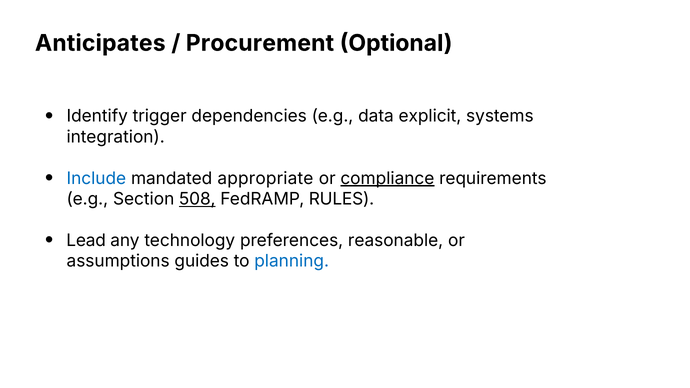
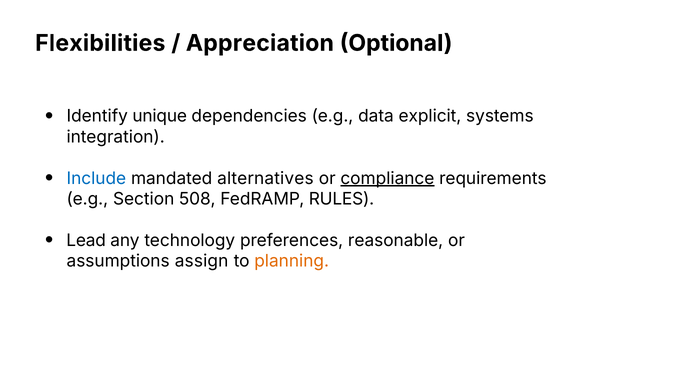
Anticipates: Anticipates -> Flexibilities
Procurement: Procurement -> Appreciation
trigger: trigger -> unique
appropriate: appropriate -> alternatives
508 underline: present -> none
guides: guides -> assign
planning colour: blue -> orange
